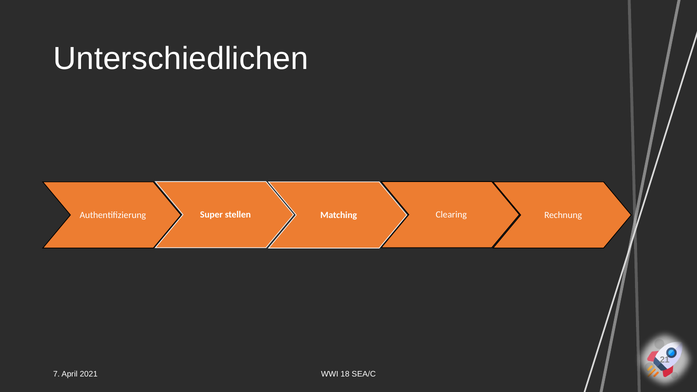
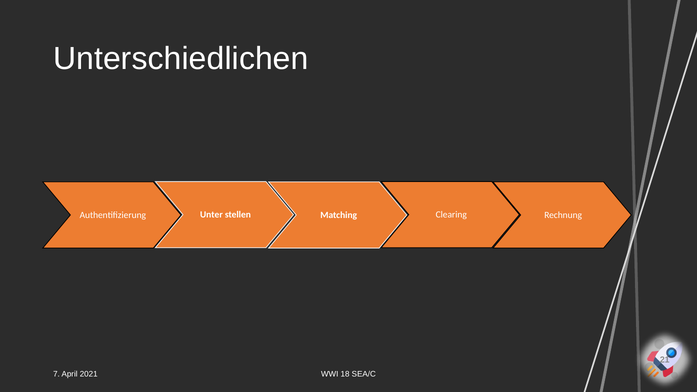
Super: Super -> Unter
